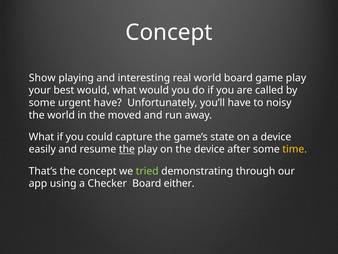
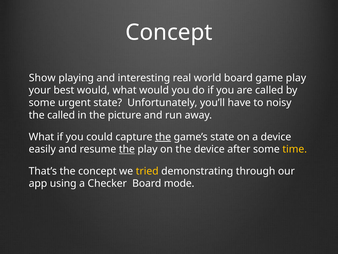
urgent have: have -> state
the world: world -> called
moved: moved -> picture
the at (163, 137) underline: none -> present
tried colour: light green -> yellow
either: either -> mode
